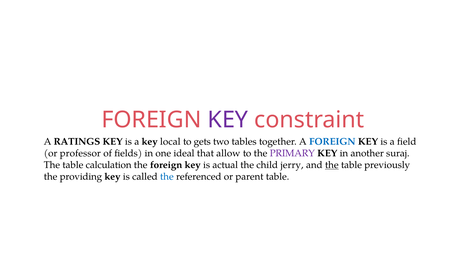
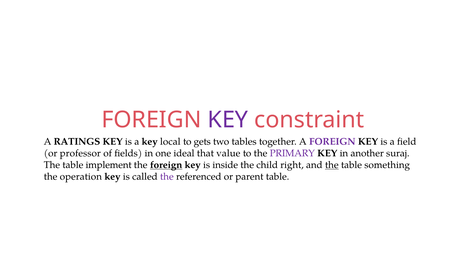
FOREIGN at (332, 142) colour: blue -> purple
allow: allow -> value
calculation: calculation -> implement
foreign at (166, 165) underline: none -> present
actual: actual -> inside
jerry: jerry -> right
previously: previously -> something
providing: providing -> operation
the at (167, 177) colour: blue -> purple
